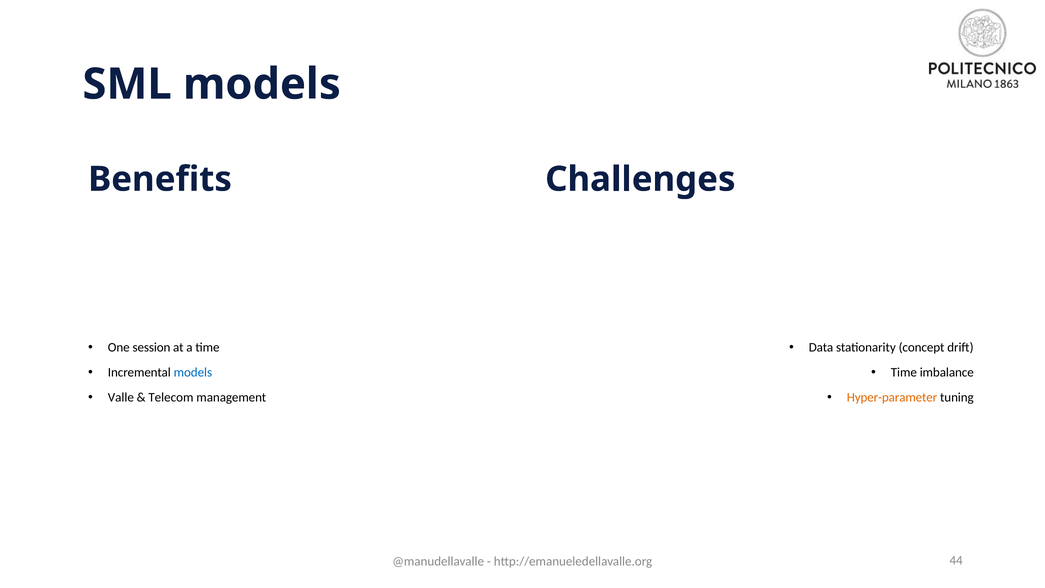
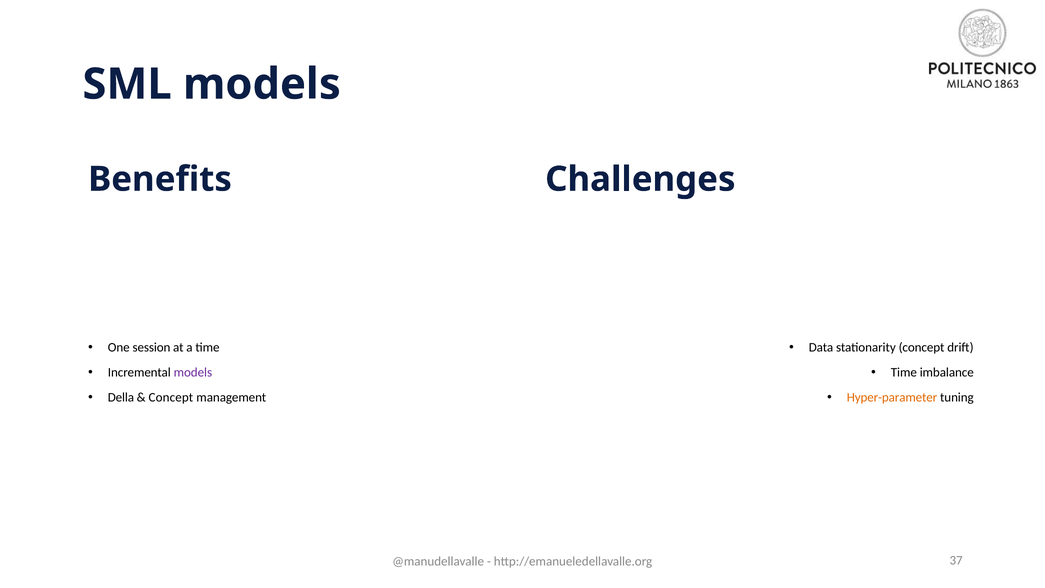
models at (193, 373) colour: blue -> purple
Valle: Valle -> Della
Telecom at (171, 398): Telecom -> Concept
44: 44 -> 37
